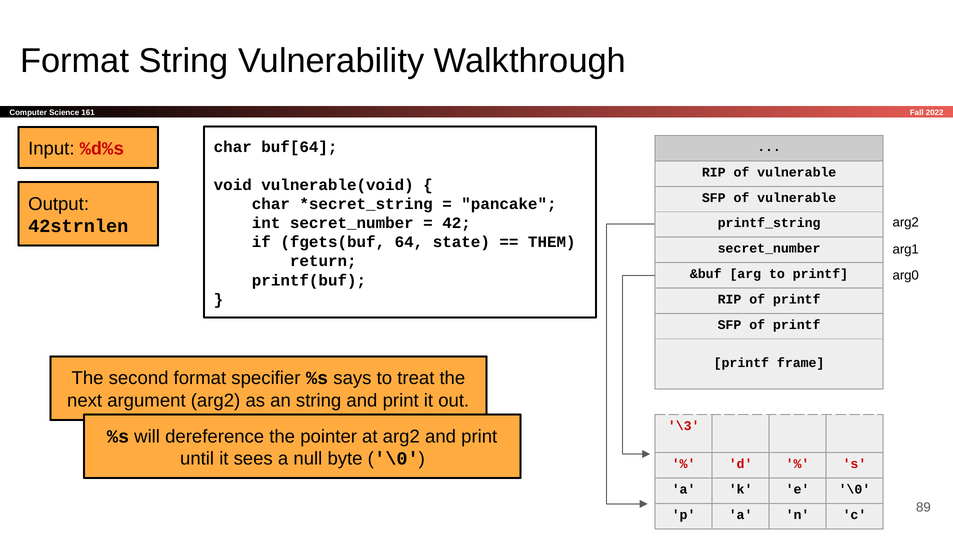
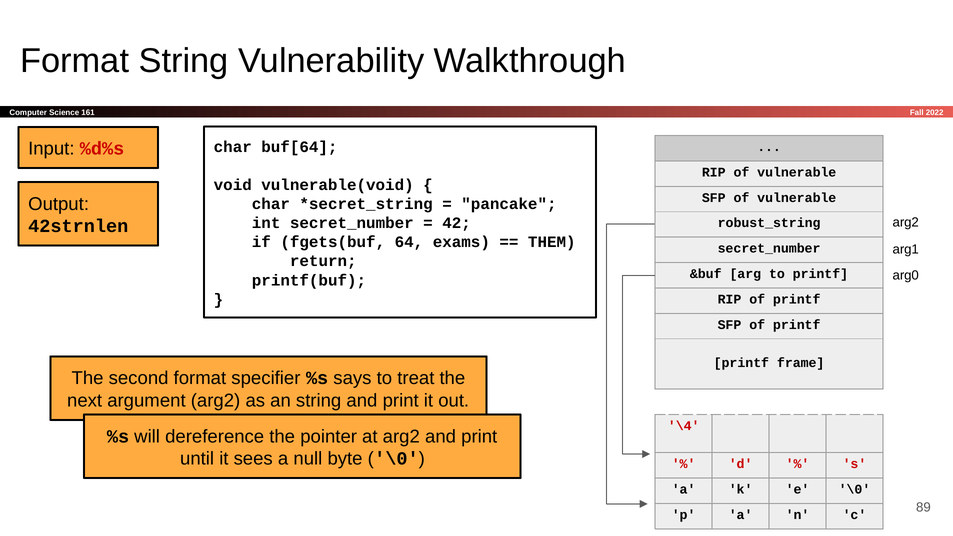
printf_string: printf_string -> robust_string
state: state -> exams
\3: \3 -> \4
